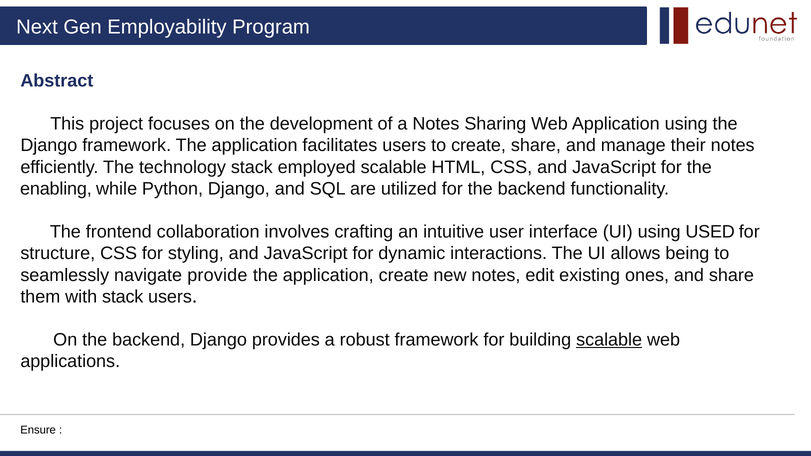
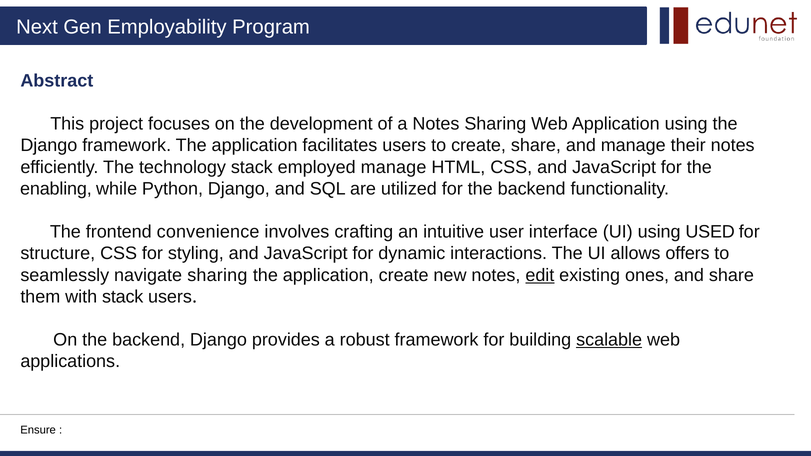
employed scalable: scalable -> manage
collaboration: collaboration -> convenience
being: being -> offers
navigate provide: provide -> sharing
edit underline: none -> present
